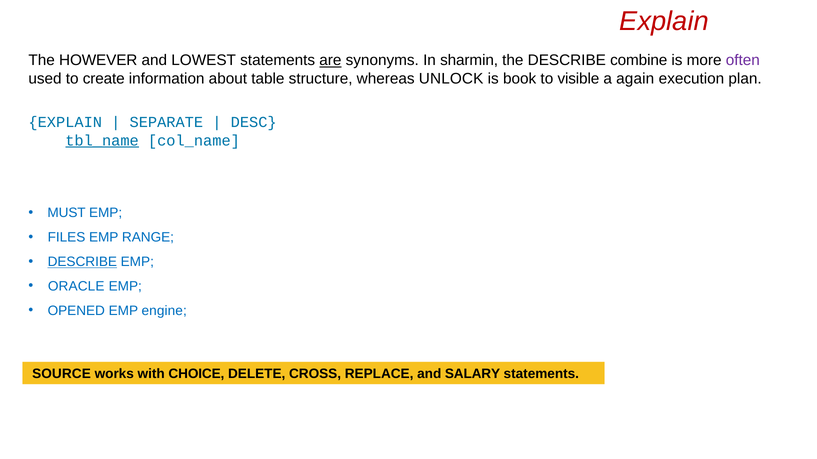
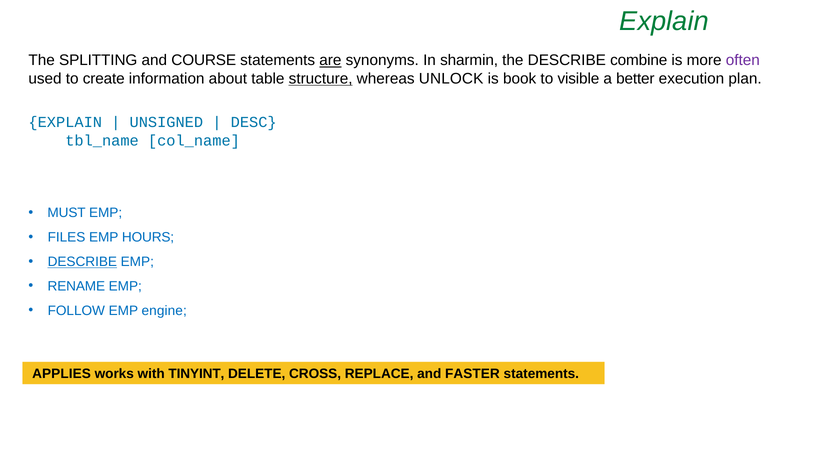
Explain at (664, 21) colour: red -> green
HOWEVER: HOWEVER -> SPLITTING
LOWEST: LOWEST -> COURSE
structure underline: none -> present
again: again -> better
SEPARATE: SEPARATE -> UNSIGNED
tbl_name underline: present -> none
RANGE: RANGE -> HOURS
ORACLE: ORACLE -> RENAME
OPENED: OPENED -> FOLLOW
SOURCE: SOURCE -> APPLIES
CHOICE: CHOICE -> TINYINT
SALARY: SALARY -> FASTER
